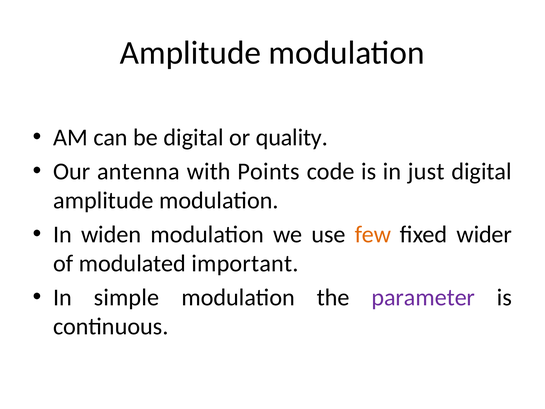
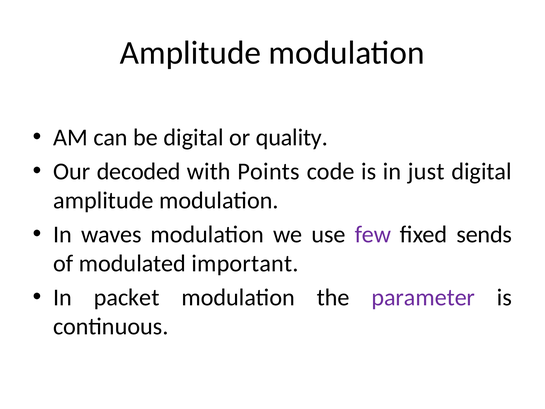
antenna: antenna -> decoded
widen: widen -> waves
few colour: orange -> purple
wider: wider -> sends
simple: simple -> packet
